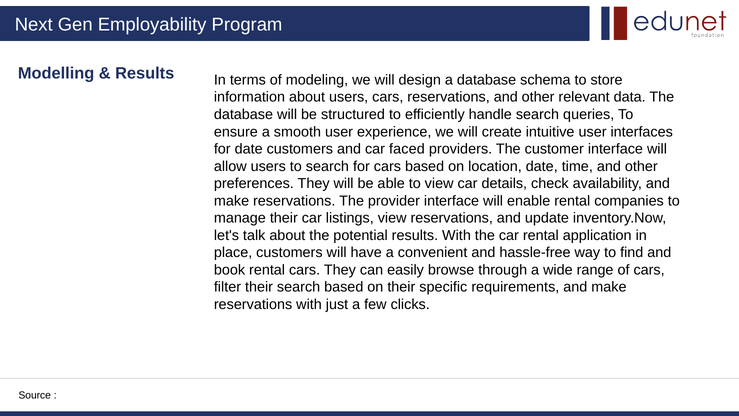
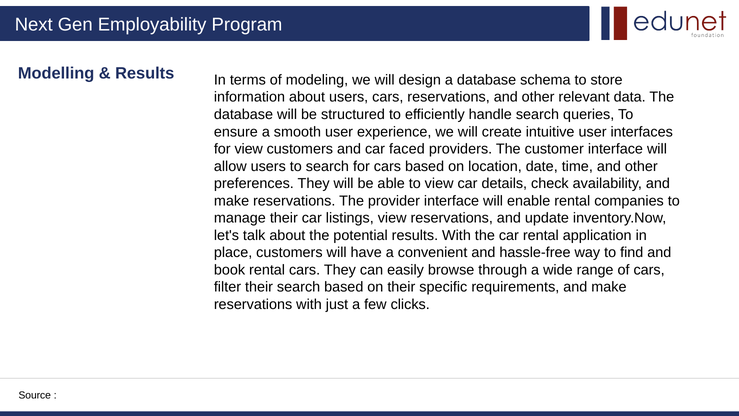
for date: date -> view
